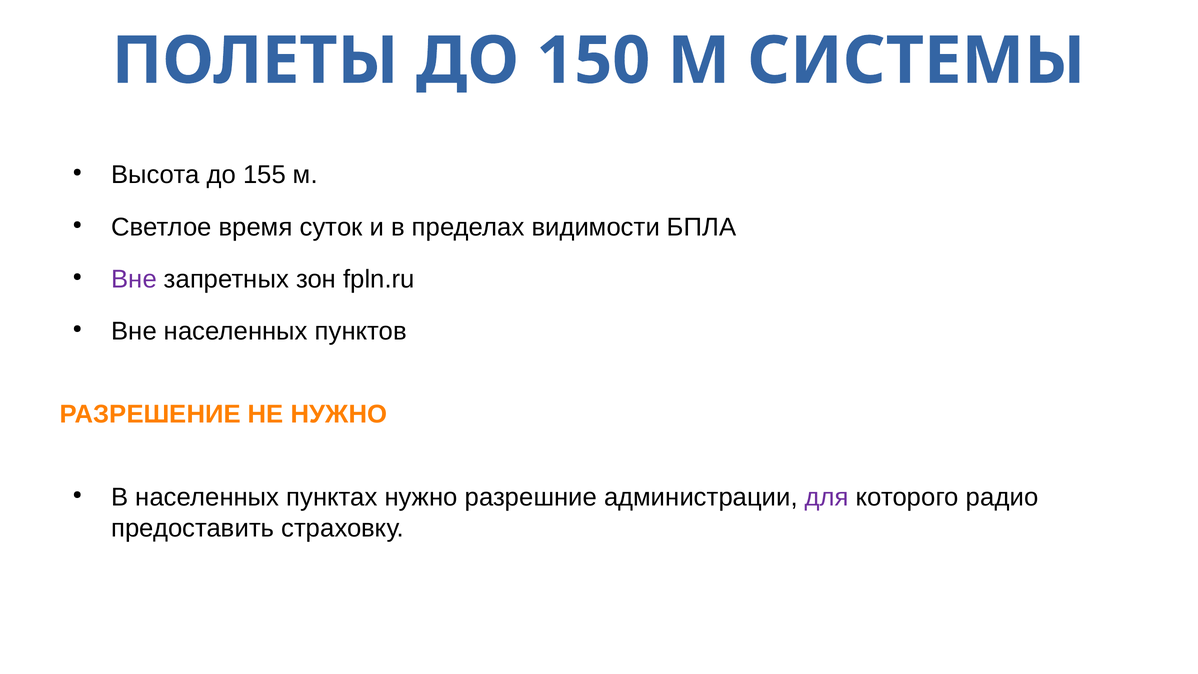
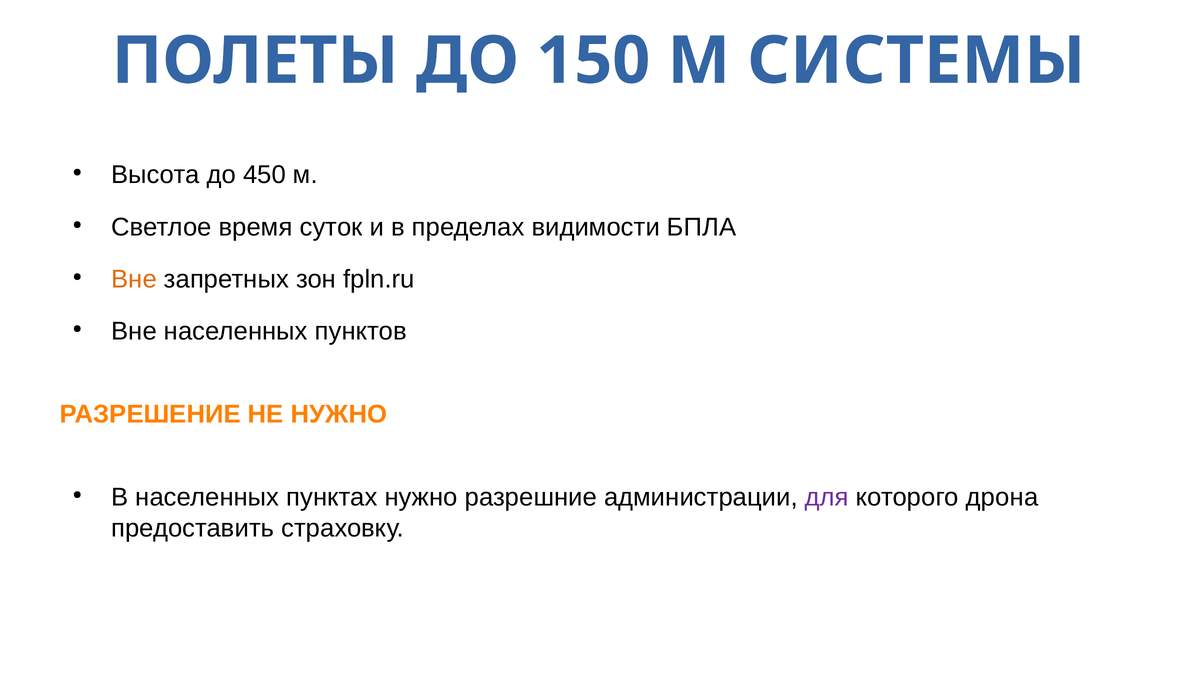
155: 155 -> 450
Вне at (134, 279) colour: purple -> orange
радио: радио -> дрона
